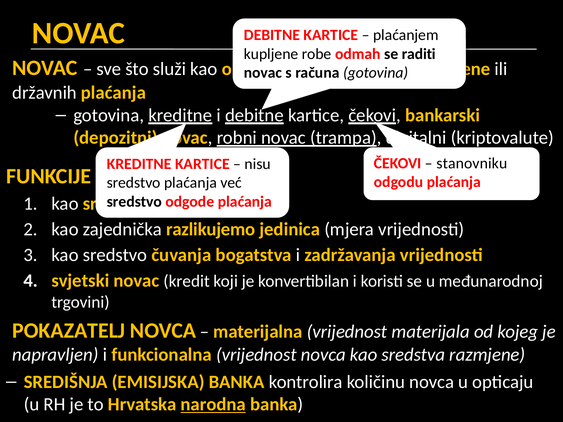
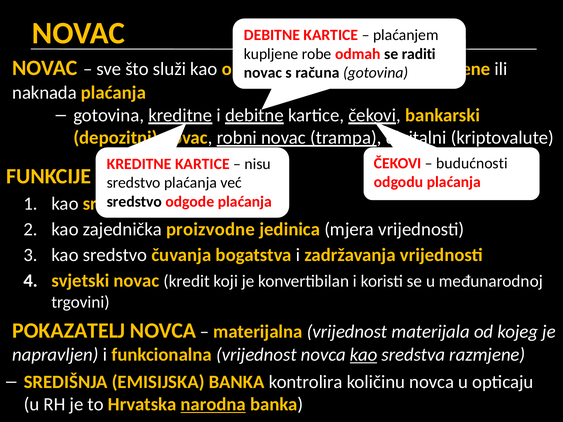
državnih: državnih -> naknada
stanovniku: stanovniku -> budućnosti
razlikujemo: razlikujemo -> proizvodne
kao at (364, 355) underline: none -> present
